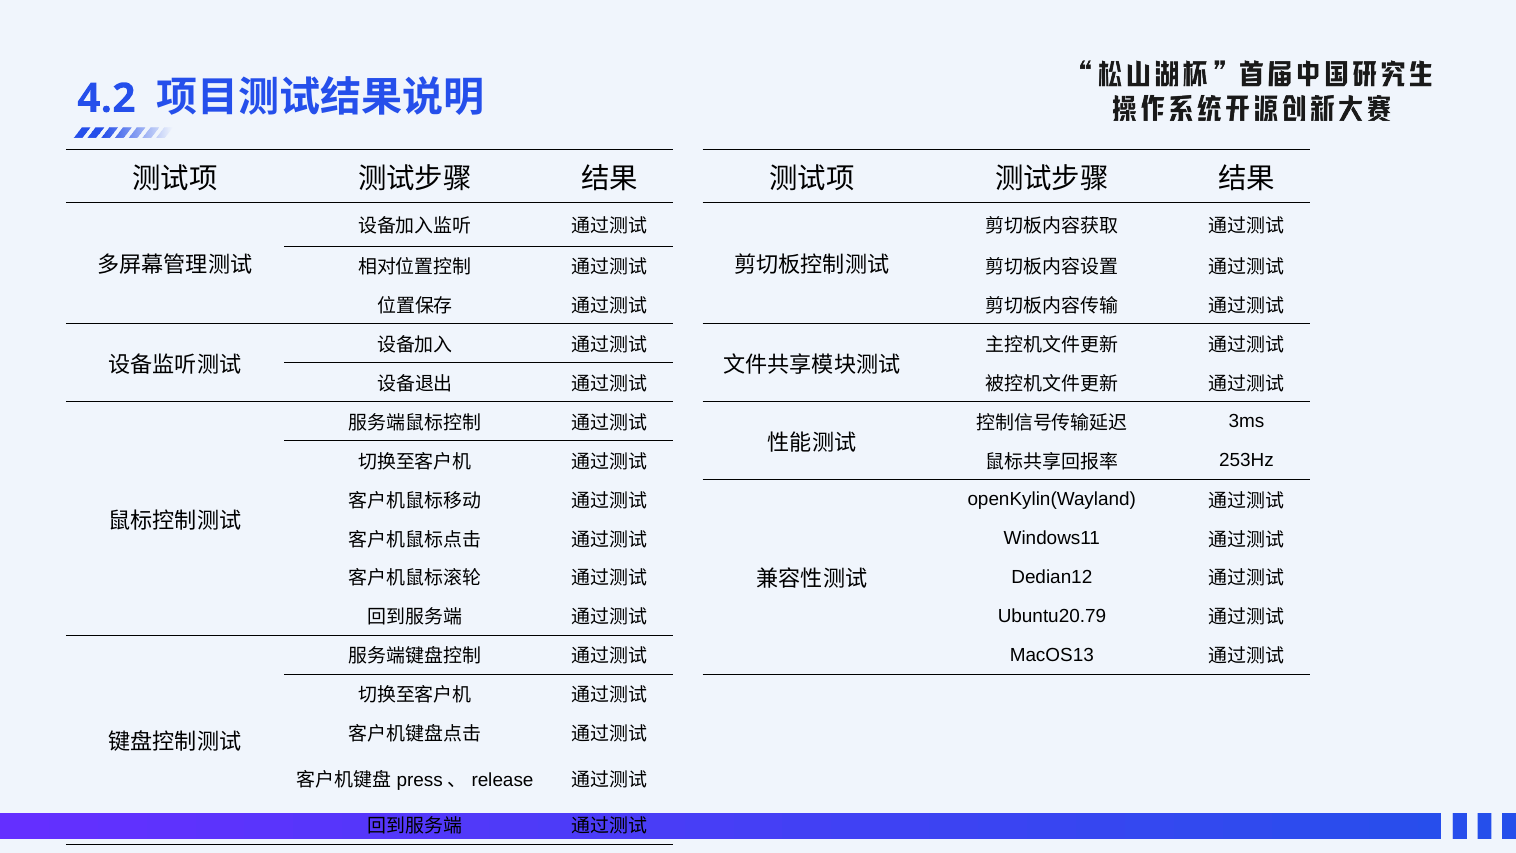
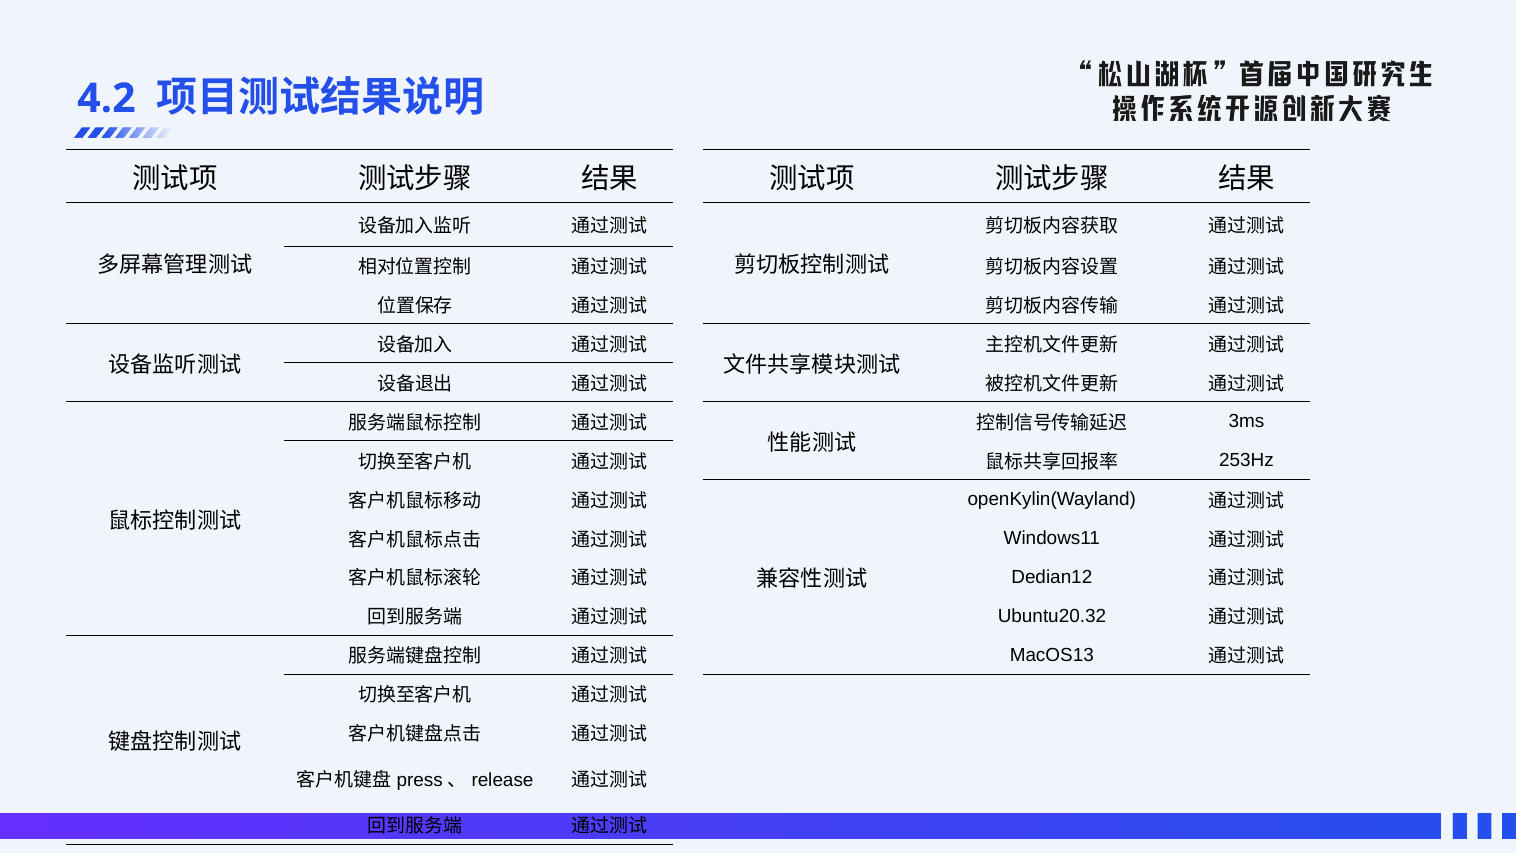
Ubuntu20.79: Ubuntu20.79 -> Ubuntu20.32
